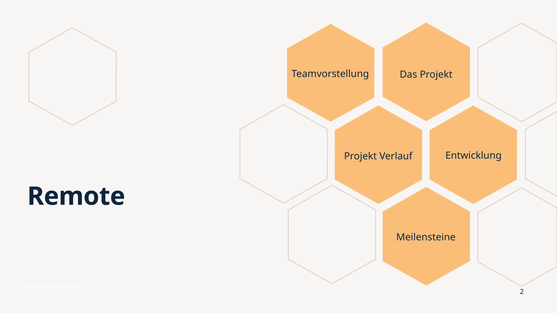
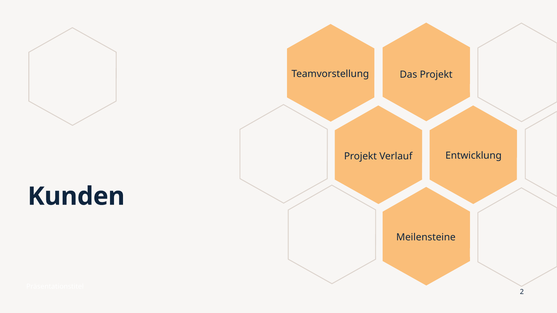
Remote: Remote -> Kunden
